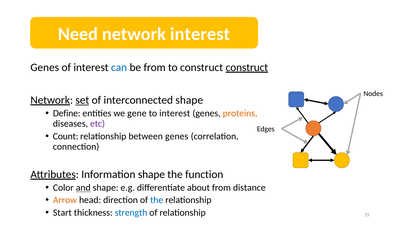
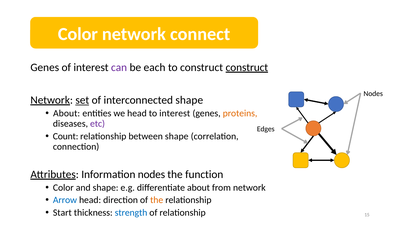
Need at (78, 34): Need -> Color
network interest: interest -> connect
can colour: blue -> purple
be from: from -> each
Define at (67, 113): Define -> About
we gene: gene -> head
between genes: genes -> shape
Information shape: shape -> nodes
and underline: present -> none
from distance: distance -> network
Arrow colour: orange -> blue
the at (157, 200) colour: blue -> orange
